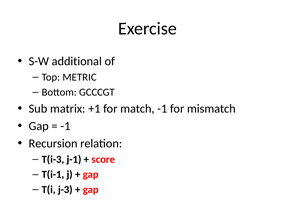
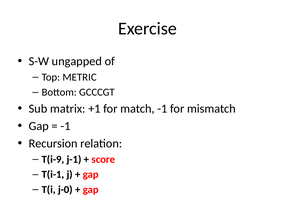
additional: additional -> ungapped
T(i-3: T(i-3 -> T(i-9
j-3: j-3 -> j-0
